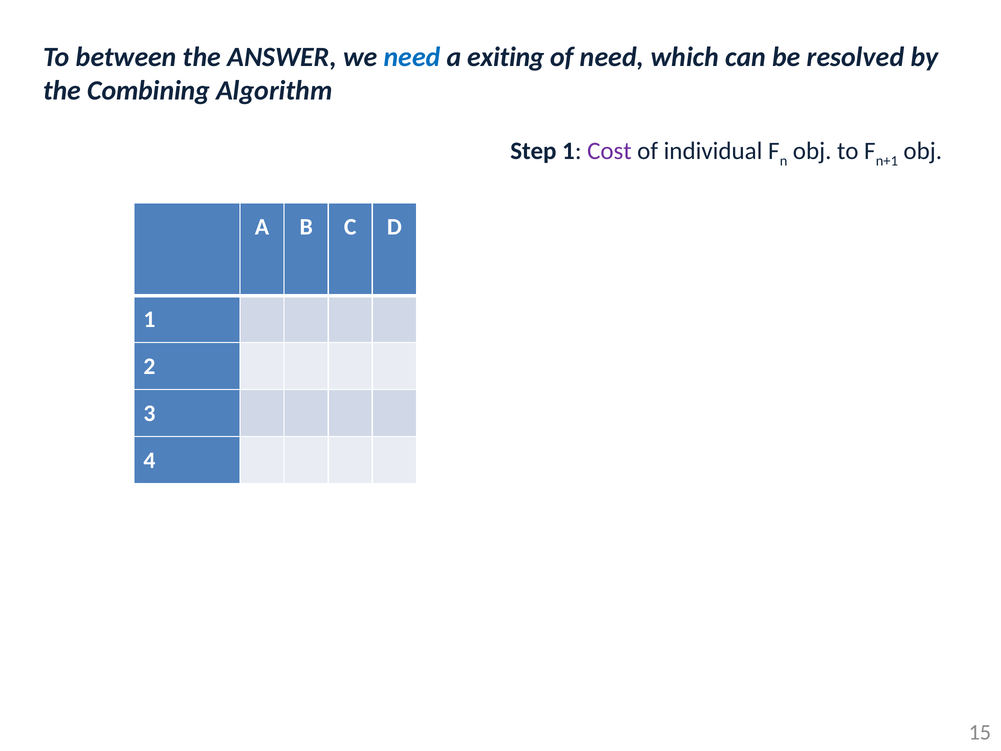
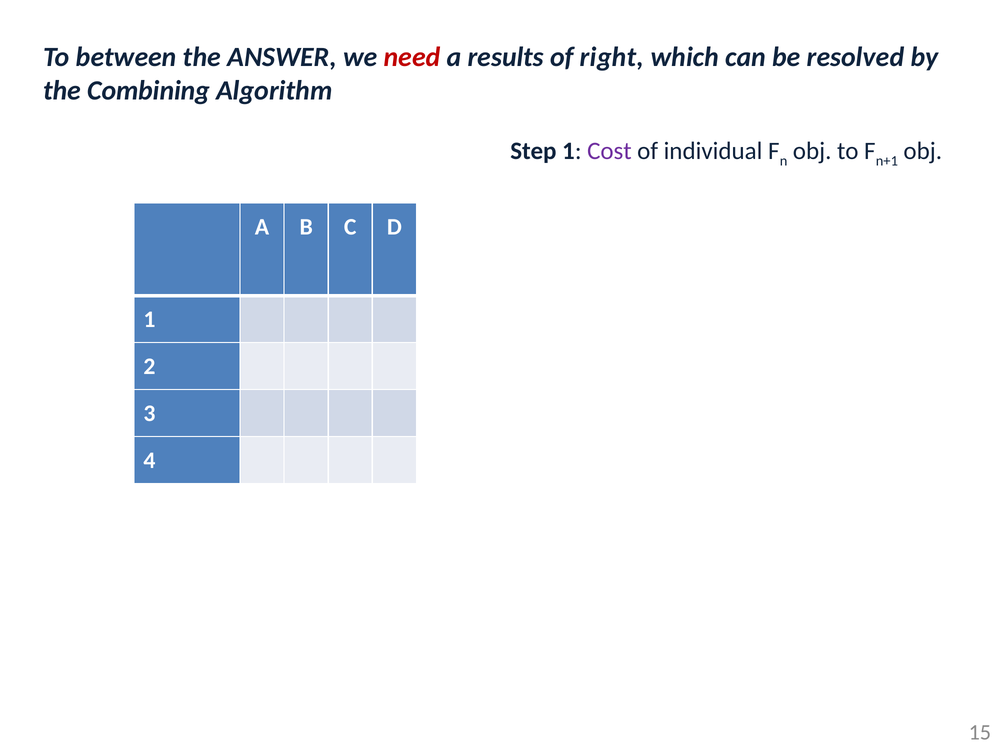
need at (412, 57) colour: blue -> red
exiting: exiting -> results
of need: need -> right
